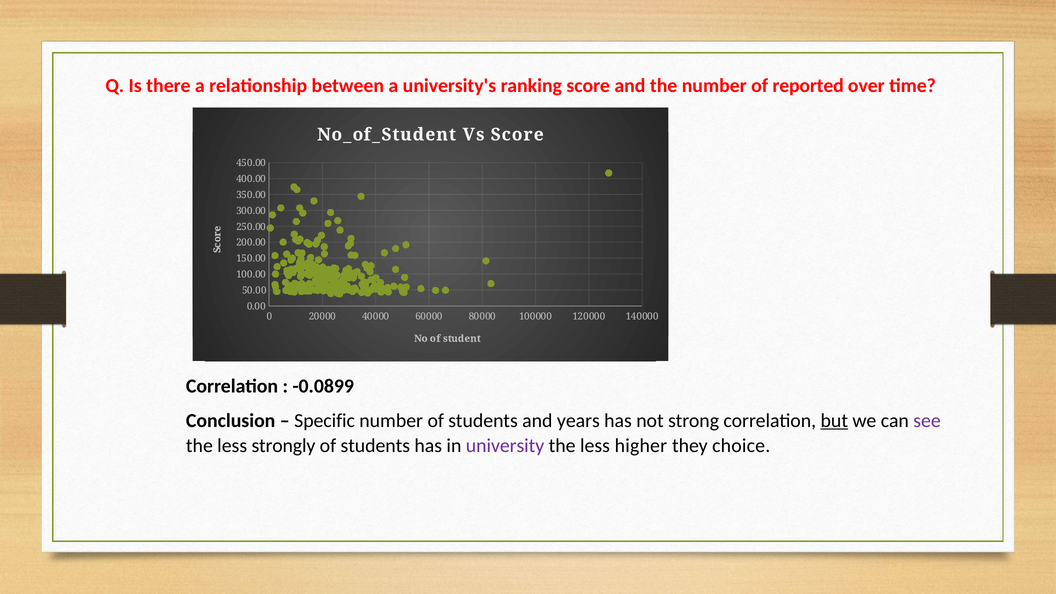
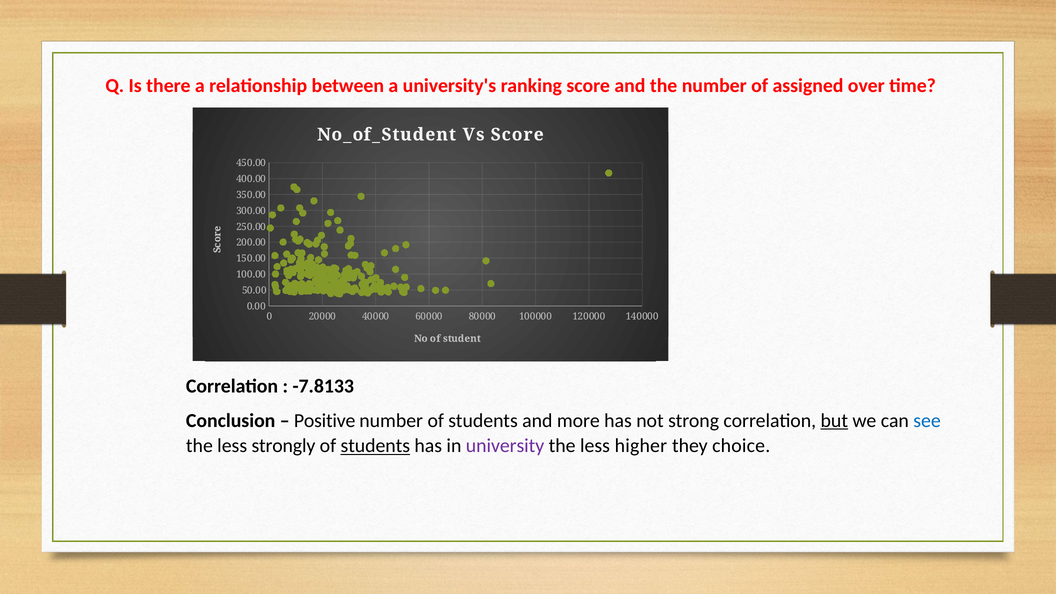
reported: reported -> assigned
-0.0899: -0.0899 -> -7.8133
Specific: Specific -> Positive
years: years -> more
see colour: purple -> blue
students at (375, 446) underline: none -> present
